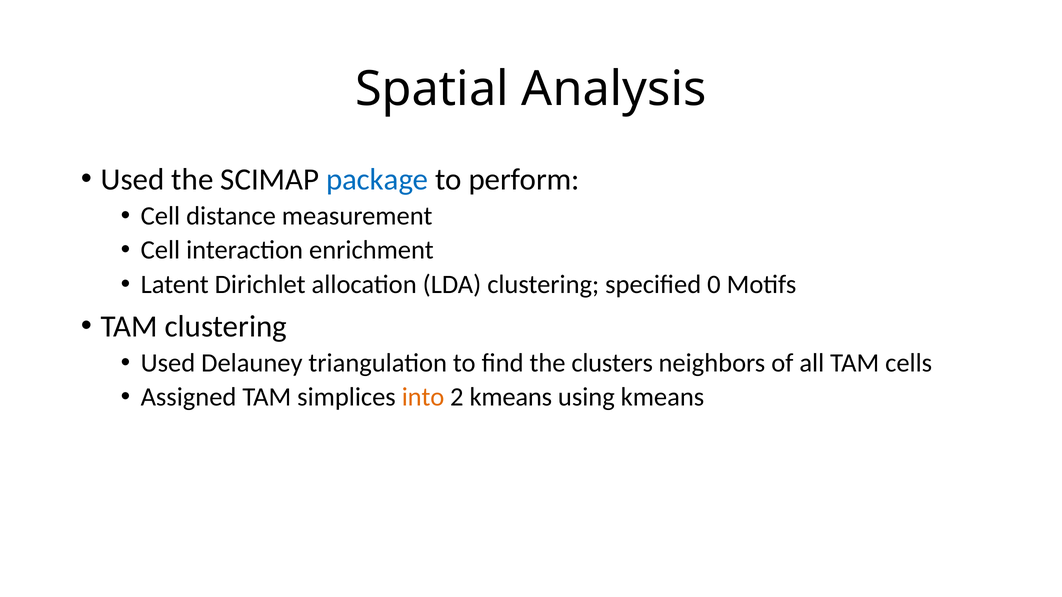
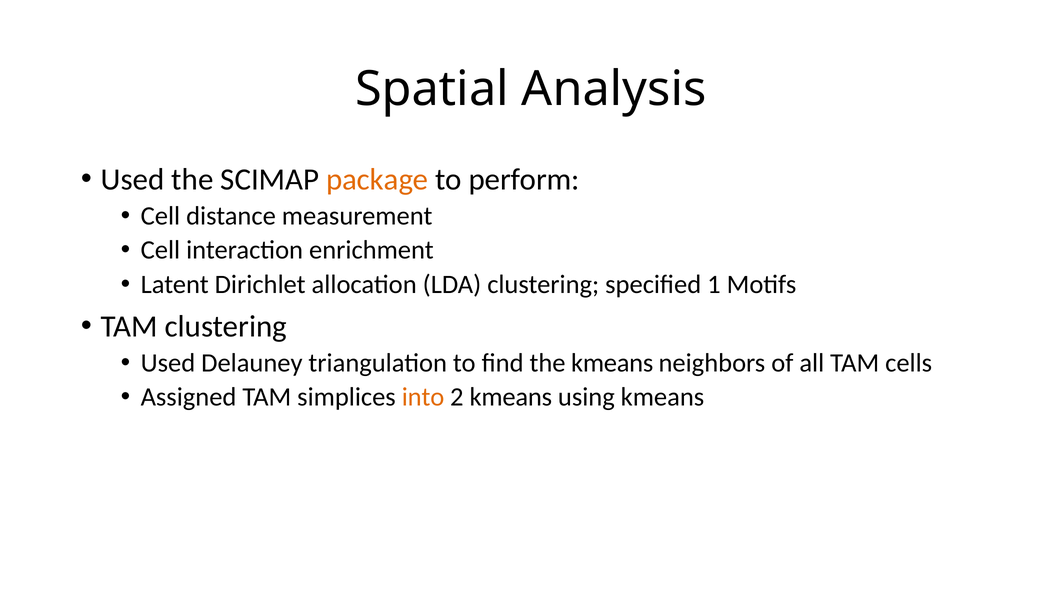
package colour: blue -> orange
0: 0 -> 1
the clusters: clusters -> kmeans
